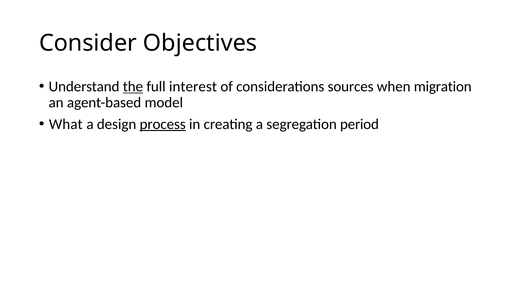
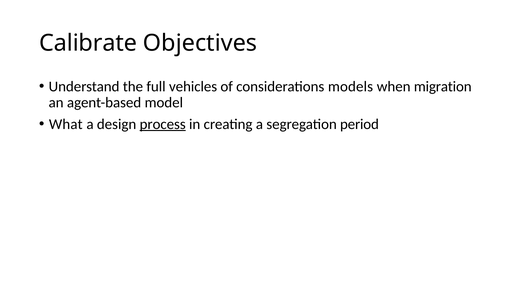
Consider: Consider -> Calibrate
the underline: present -> none
interest: interest -> vehicles
sources: sources -> models
